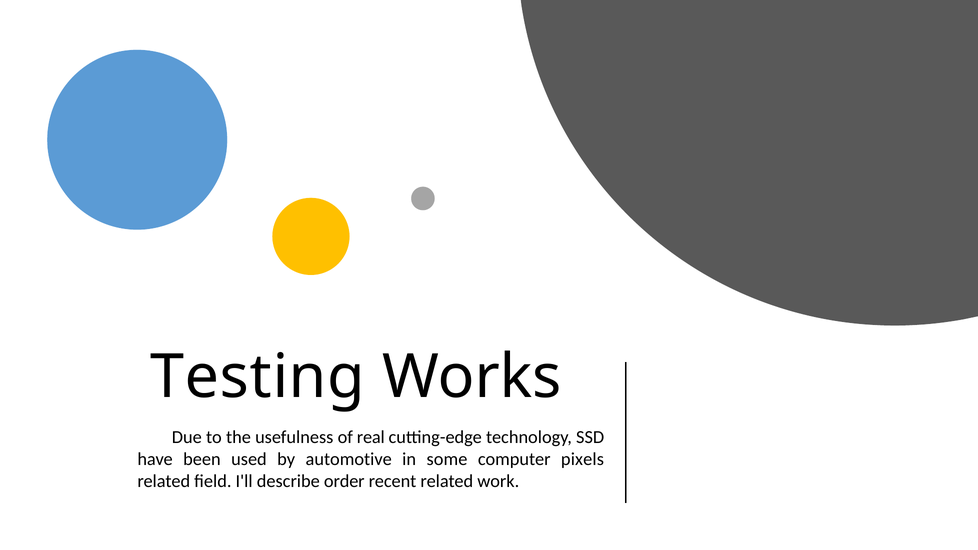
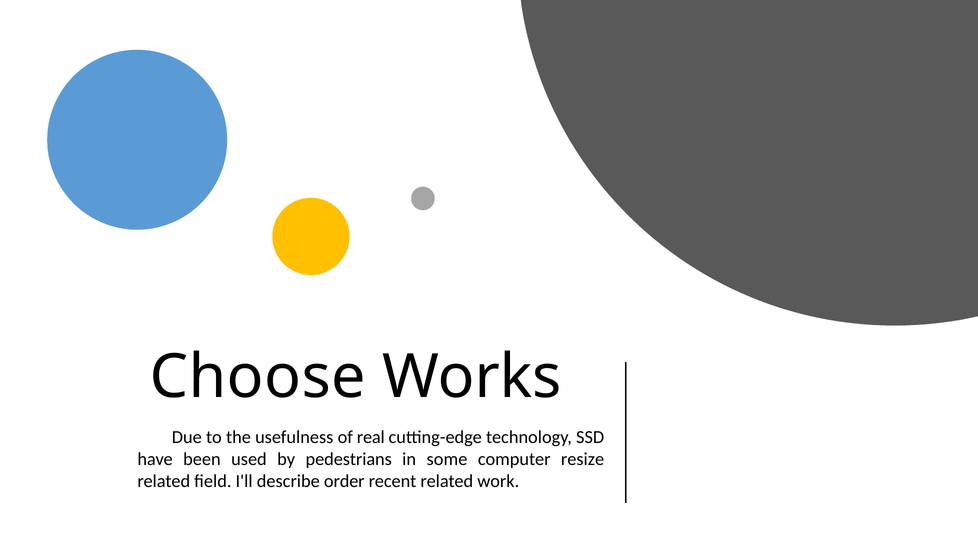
Testing: Testing -> Choose
automotive: automotive -> pedestrians
pixels: pixels -> resize
